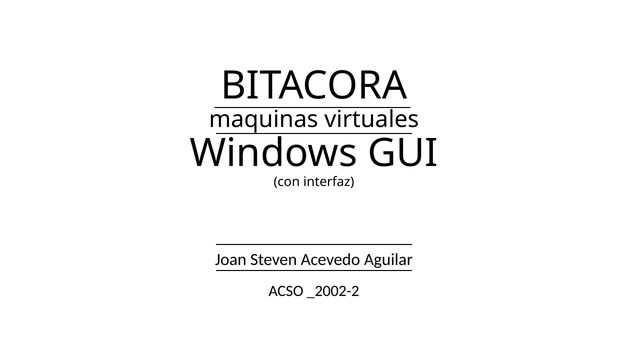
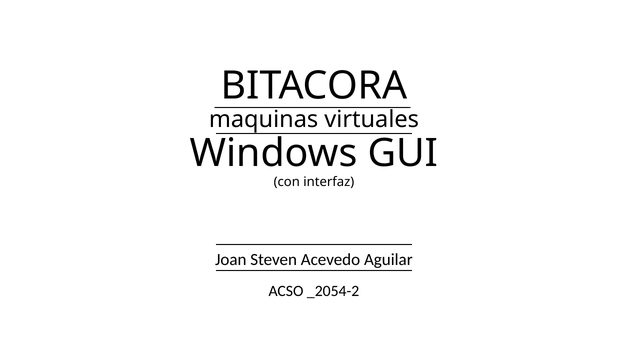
_2002-2: _2002-2 -> _2054-2
